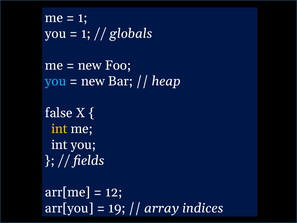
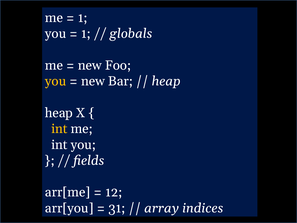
you at (56, 81) colour: light blue -> yellow
false at (59, 113): false -> heap
19: 19 -> 31
